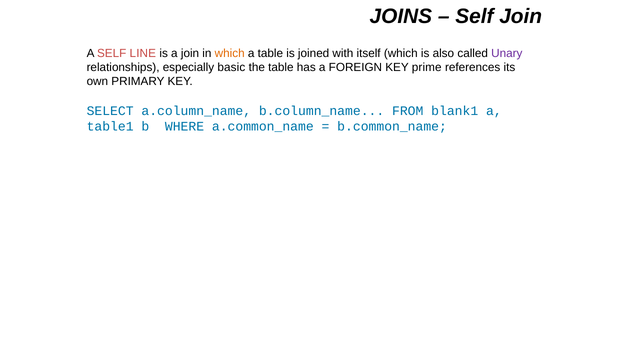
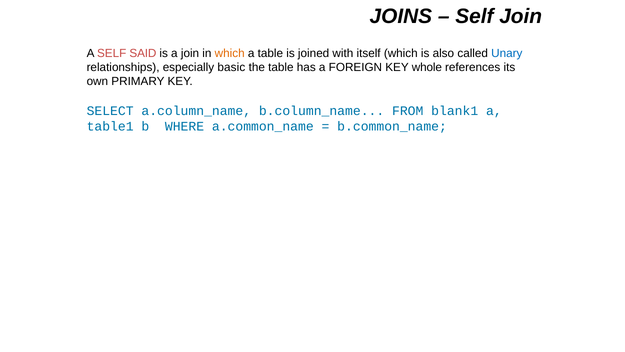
LINE: LINE -> SAID
Unary colour: purple -> blue
prime: prime -> whole
